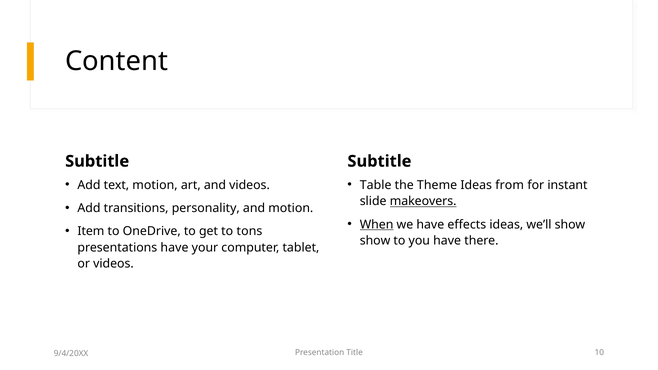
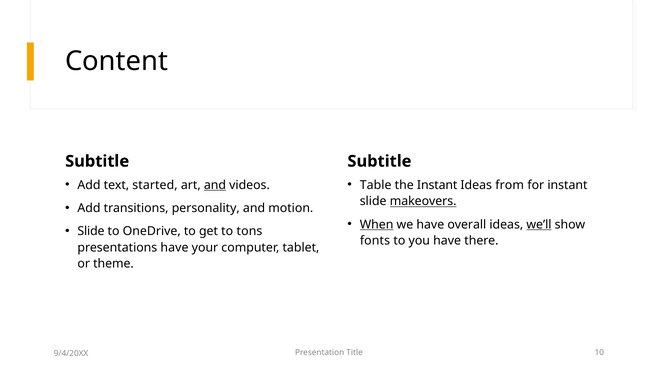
text motion: motion -> started
and at (215, 185) underline: none -> present
the Theme: Theme -> Instant
effects: effects -> overall
we’ll underline: none -> present
Item at (91, 231): Item -> Slide
show at (375, 241): show -> fonts
or videos: videos -> theme
